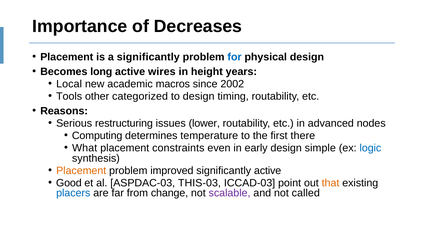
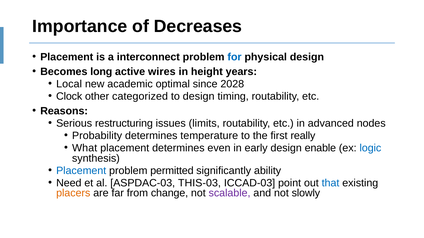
a significantly: significantly -> interconnect
macros: macros -> optimal
2002: 2002 -> 2028
Tools: Tools -> Clock
lower: lower -> limits
Computing: Computing -> Probability
there: there -> really
placement constraints: constraints -> determines
simple: simple -> enable
Placement at (81, 171) colour: orange -> blue
improved: improved -> permitted
significantly active: active -> ability
Good: Good -> Need
that colour: orange -> blue
placers colour: blue -> orange
called: called -> slowly
